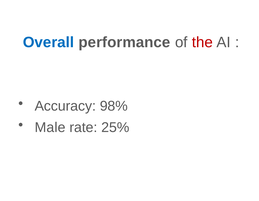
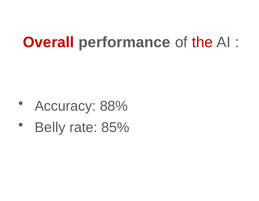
Overall colour: blue -> red
98%: 98% -> 88%
Male: Male -> Belly
25%: 25% -> 85%
